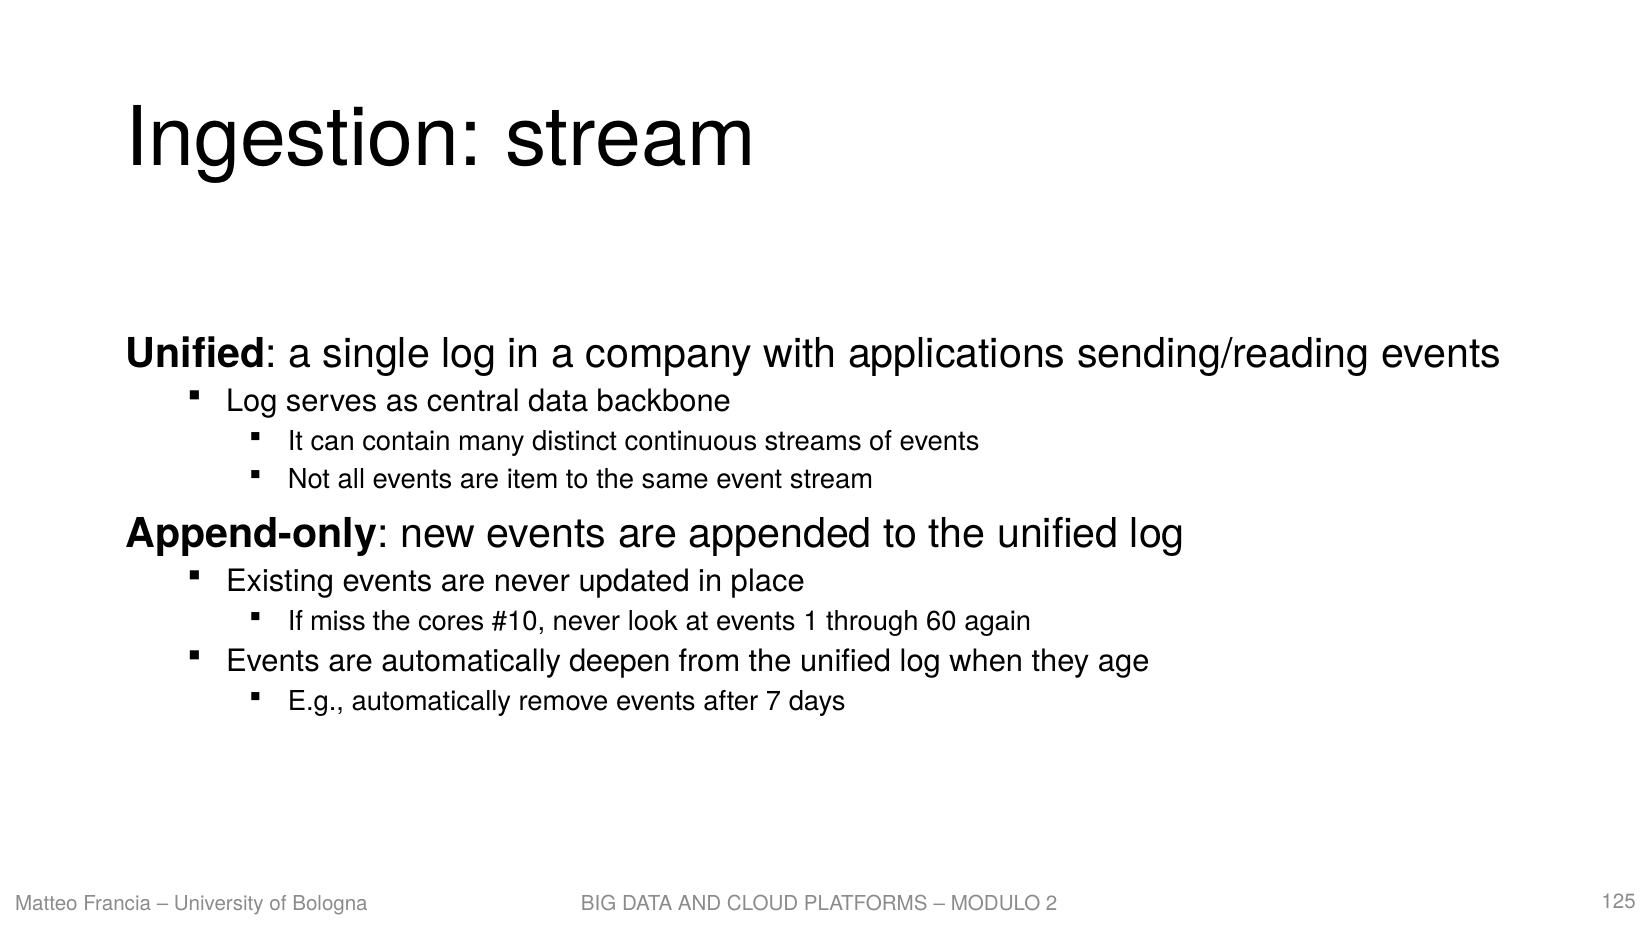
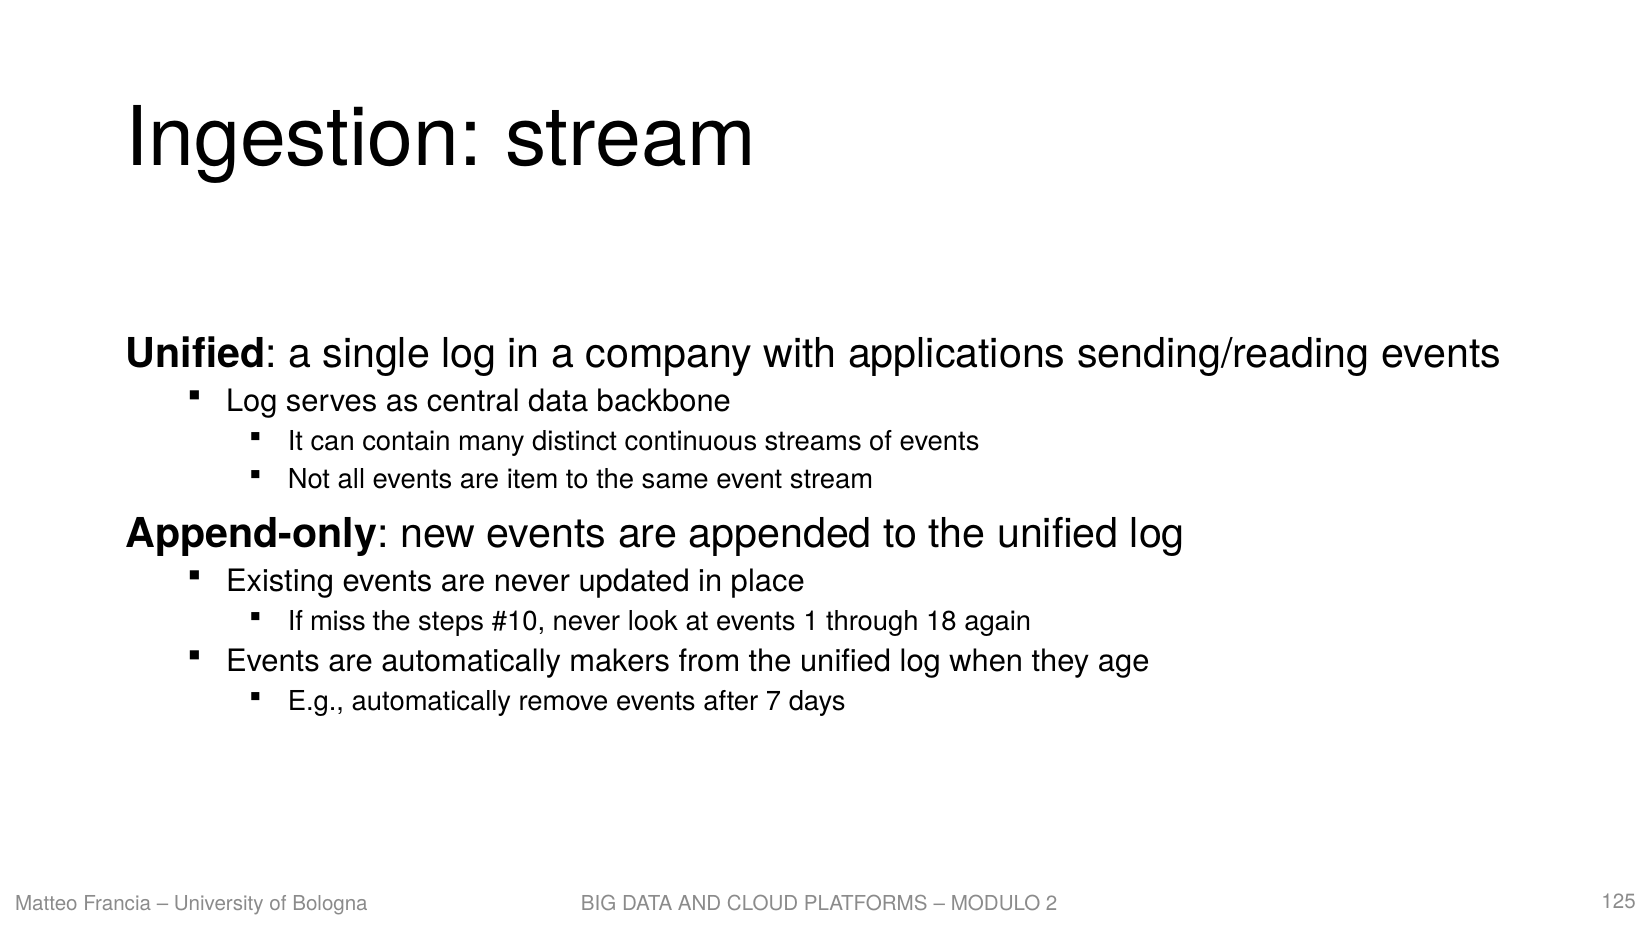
cores: cores -> steps
60: 60 -> 18
deepen: deepen -> makers
